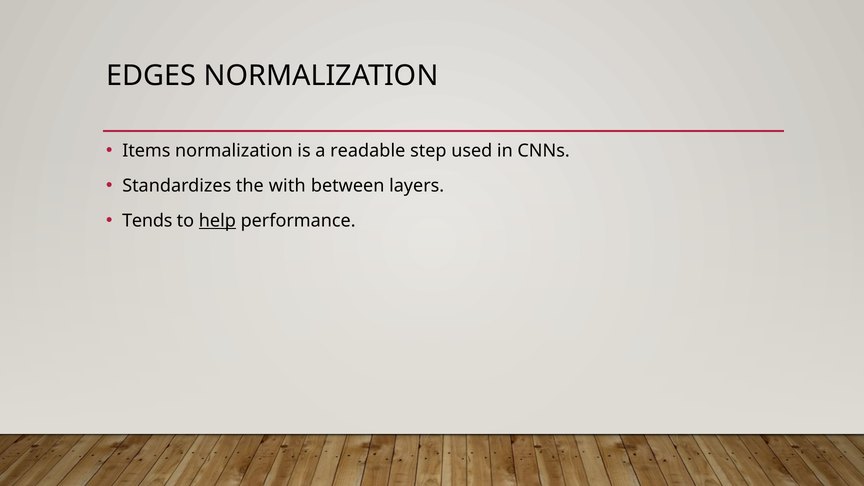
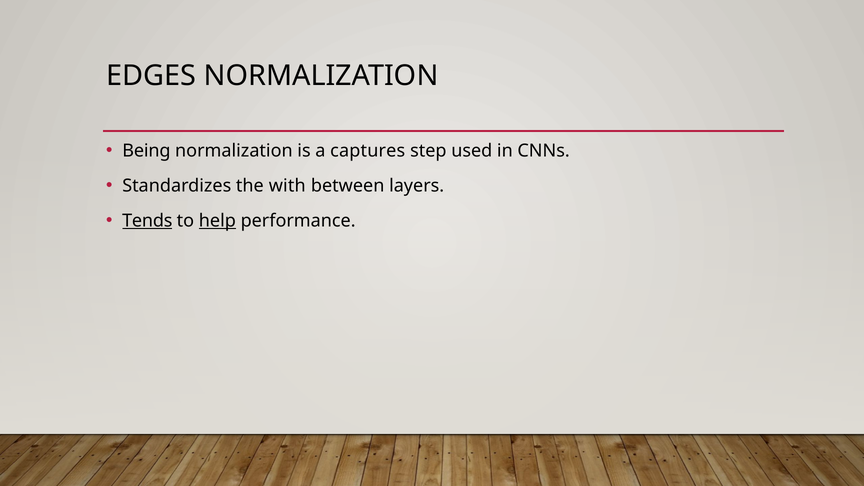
Items: Items -> Being
readable: readable -> captures
Tends underline: none -> present
